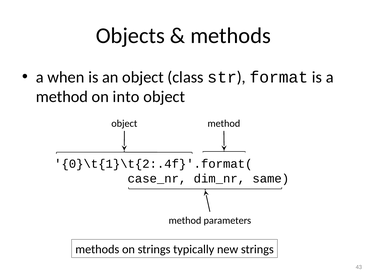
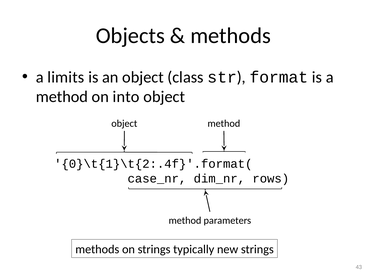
when: when -> limits
same: same -> rows
